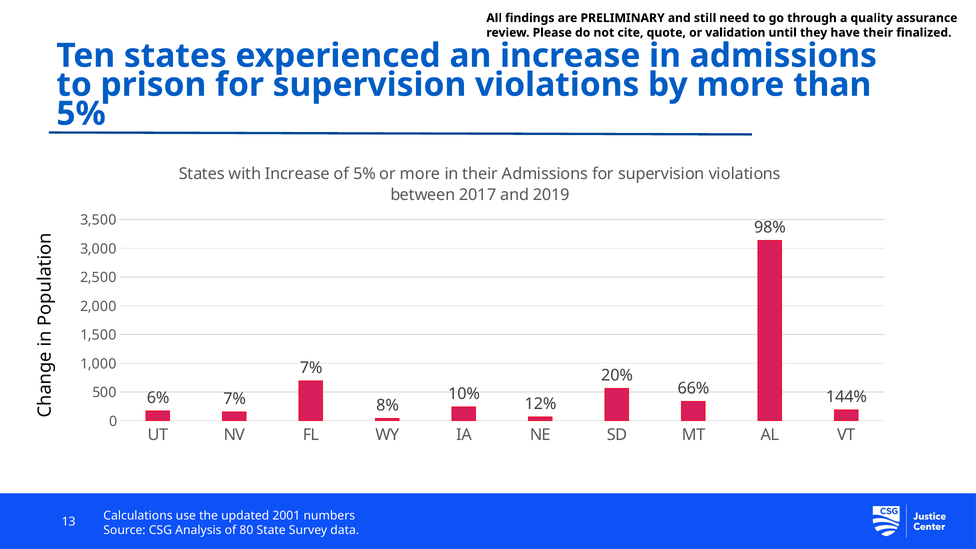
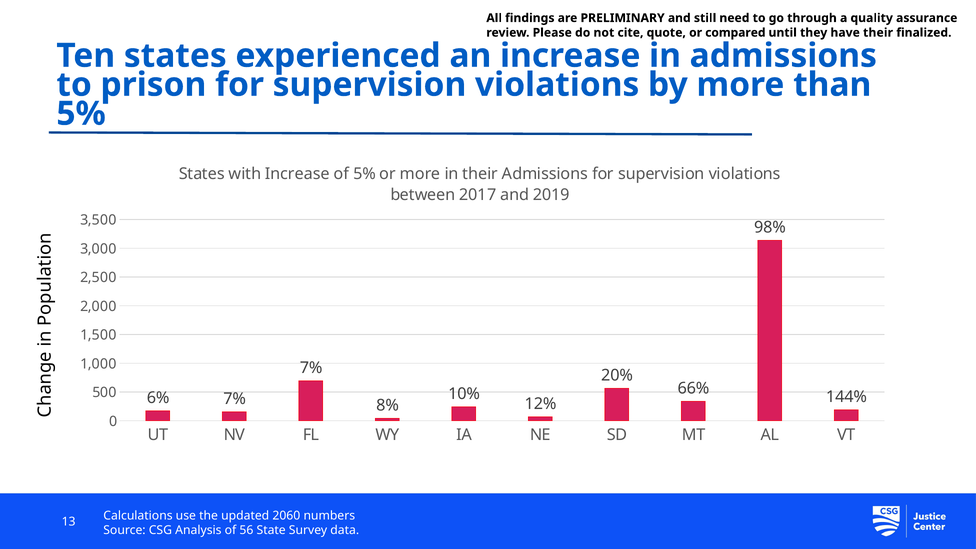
validation: validation -> compared
2001: 2001 -> 2060
80: 80 -> 56
